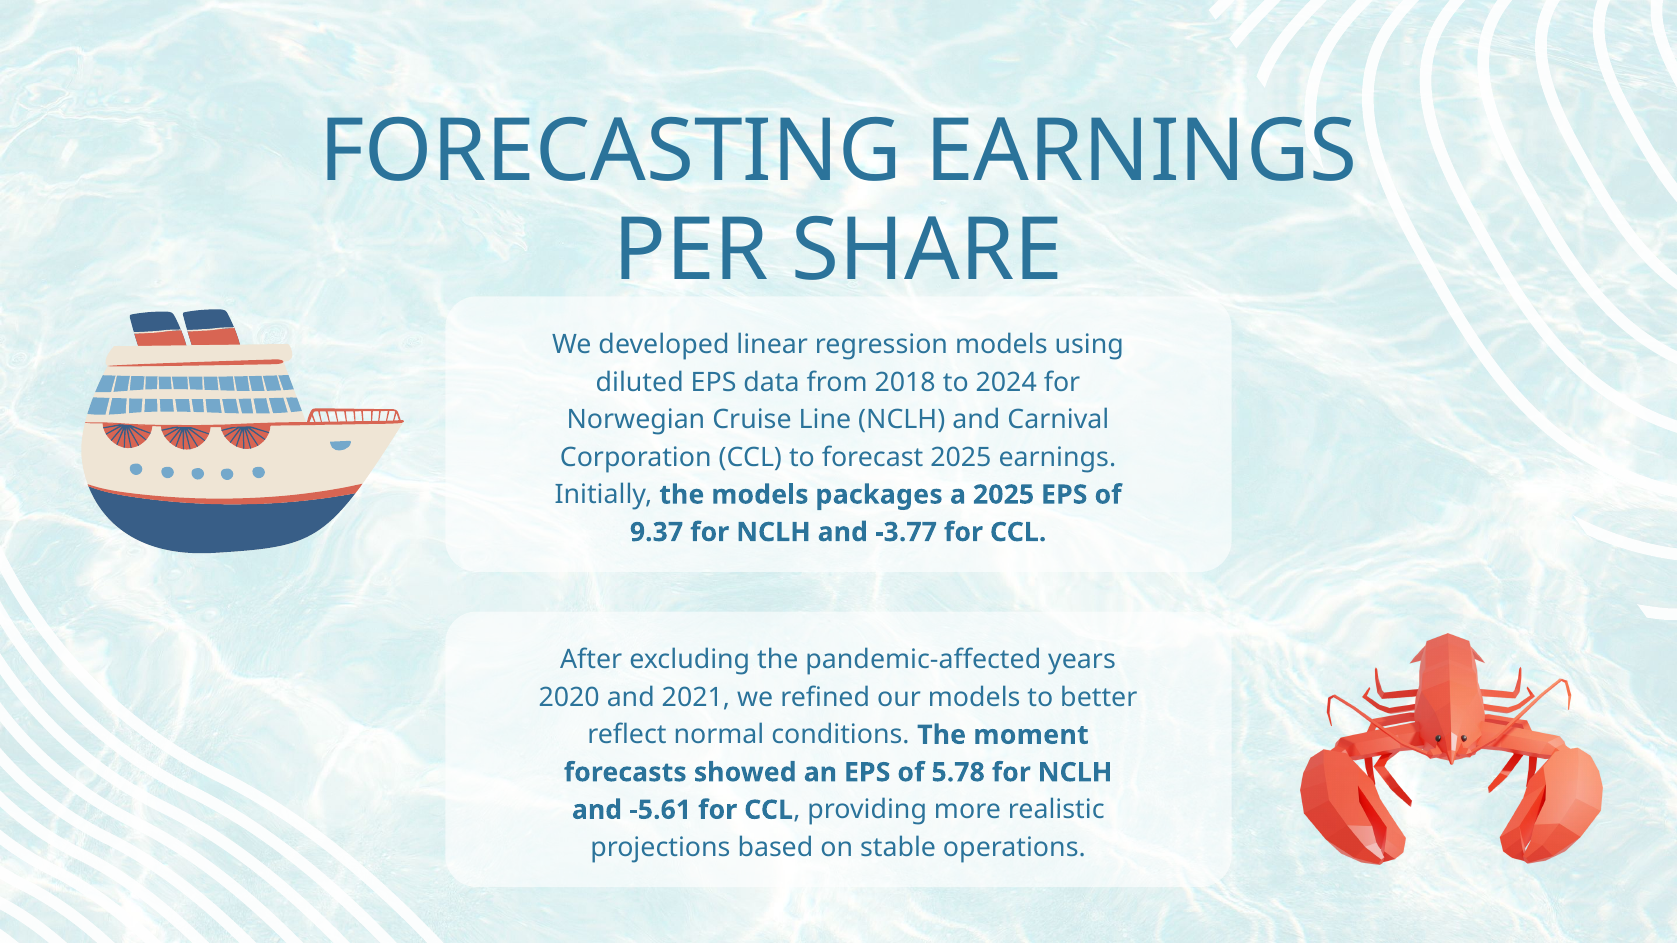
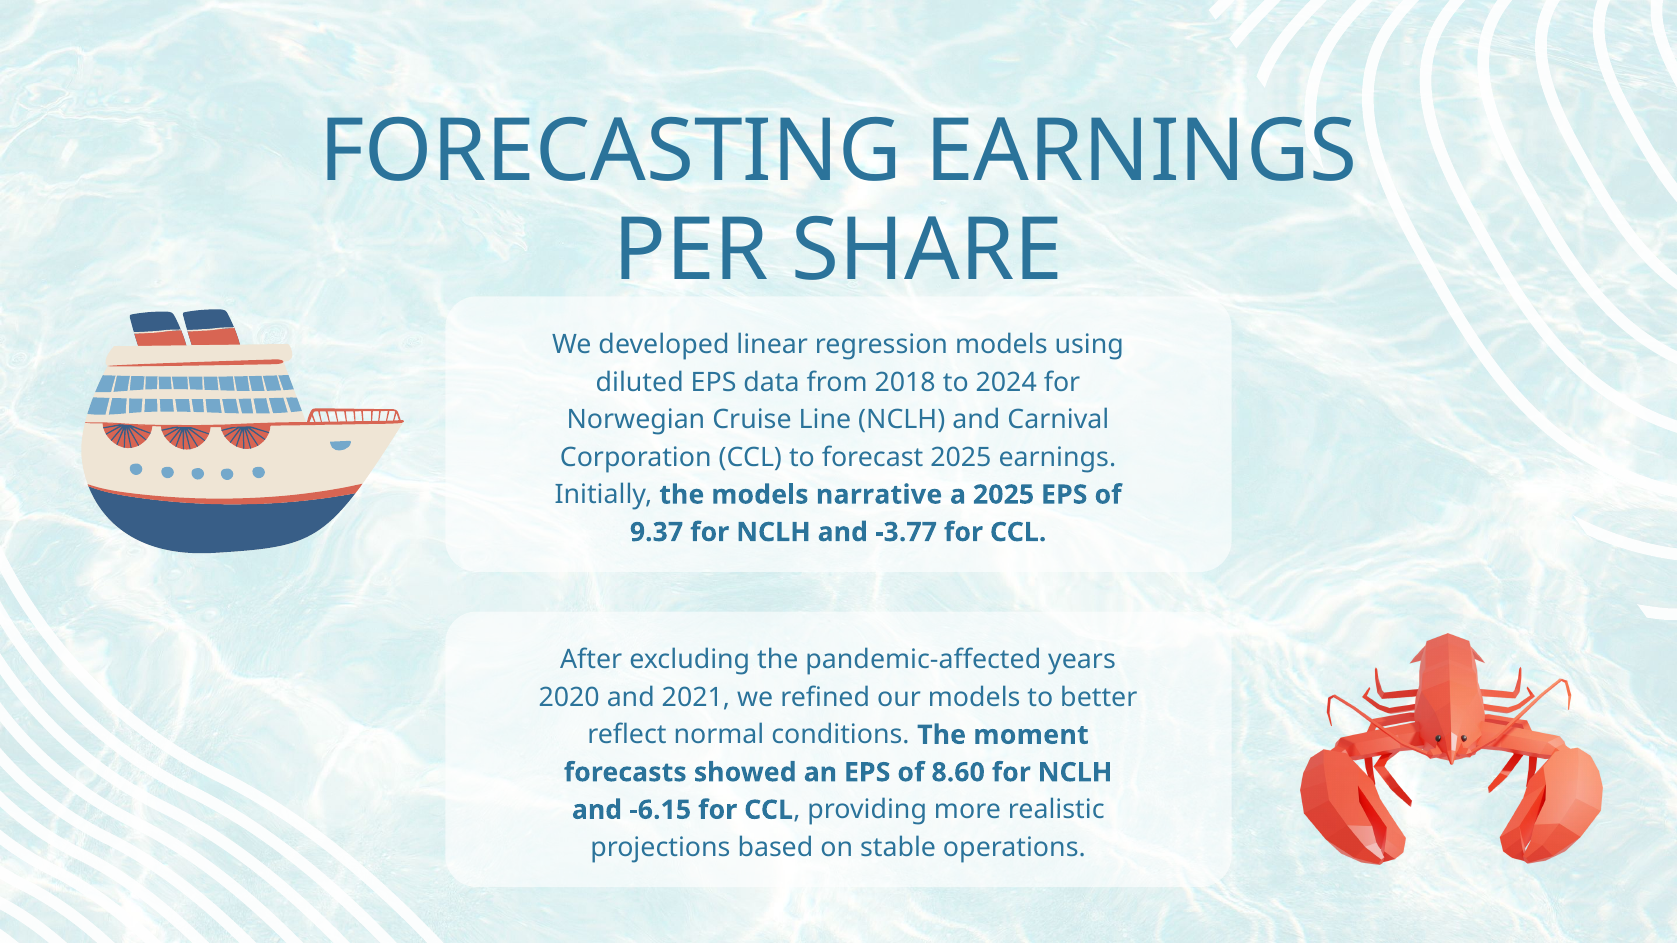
packages: packages -> narrative
5.78: 5.78 -> 8.60
-5.61: -5.61 -> -6.15
